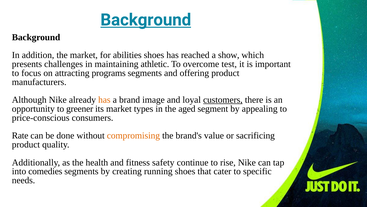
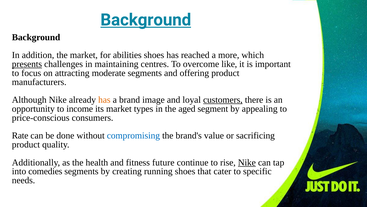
show: show -> more
presents underline: none -> present
athletic: athletic -> centres
test: test -> like
programs: programs -> moderate
greener: greener -> income
compromising colour: orange -> blue
safety: safety -> future
Nike at (247, 162) underline: none -> present
